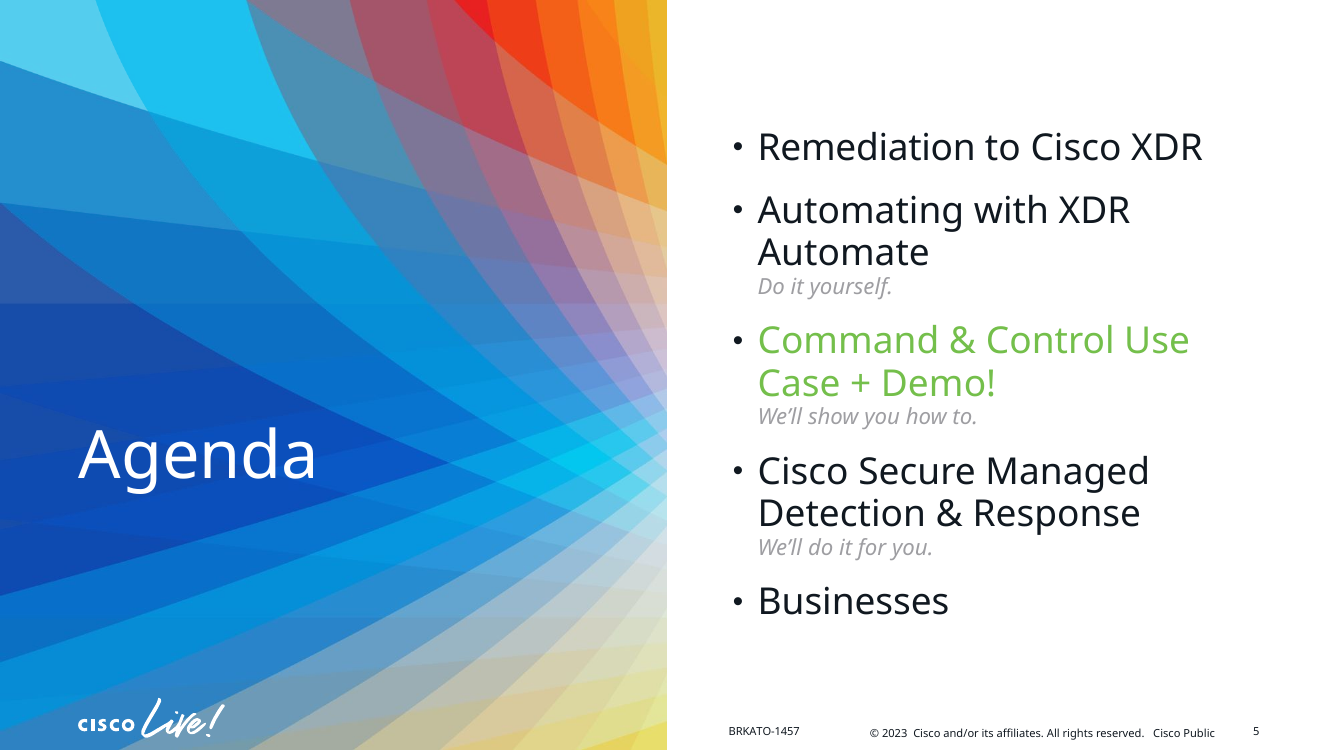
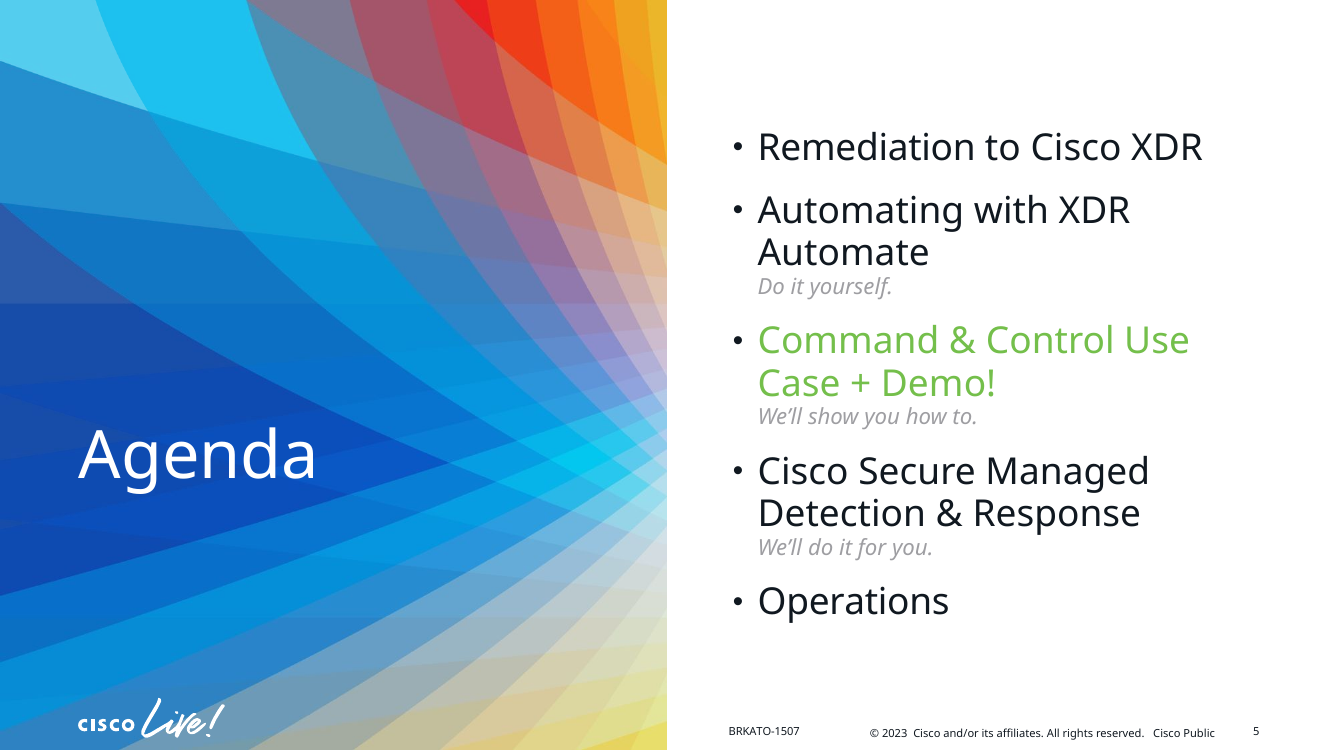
Businesses: Businesses -> Operations
BRKATO-1457: BRKATO-1457 -> BRKATO-1507
